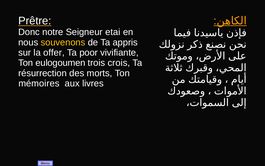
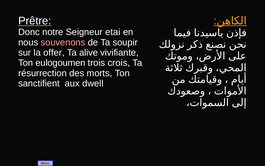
souvenons colour: yellow -> pink
appris: appris -> soupir
poor: poor -> alive
mémoires: mémoires -> sanctifient
livres: livres -> dwell
